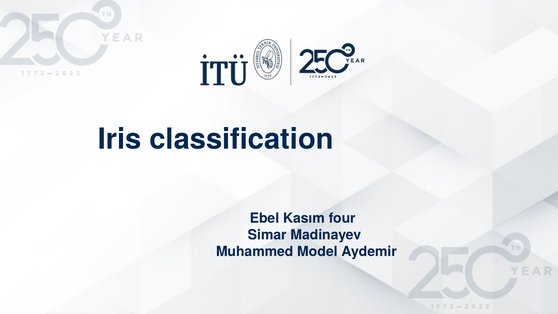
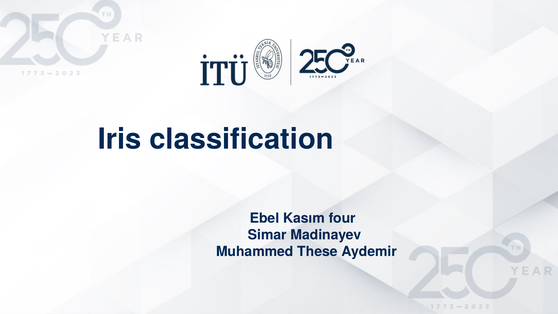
Model: Model -> These
